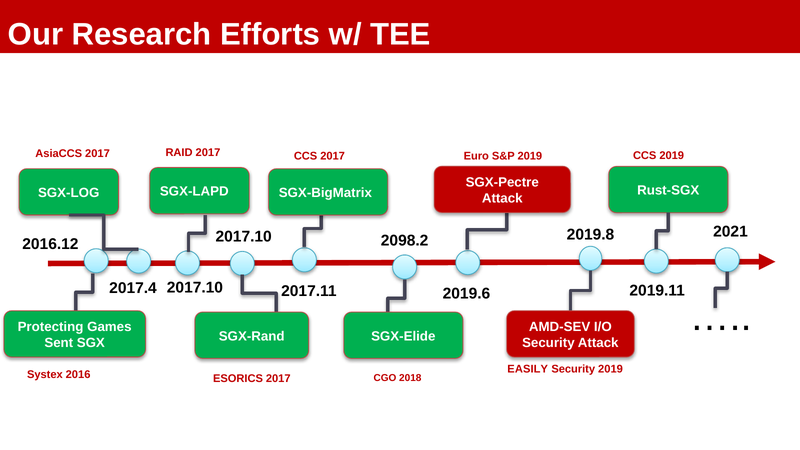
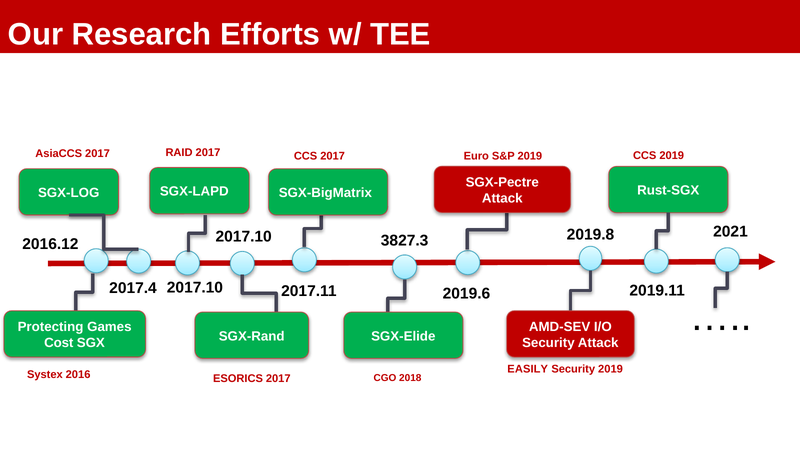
2098.2: 2098.2 -> 3827.3
Sent: Sent -> Cost
